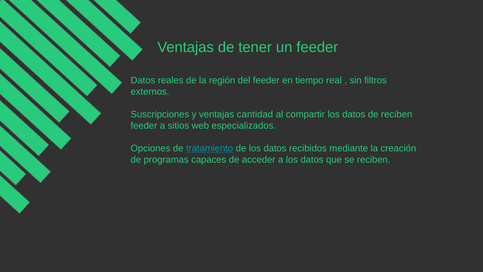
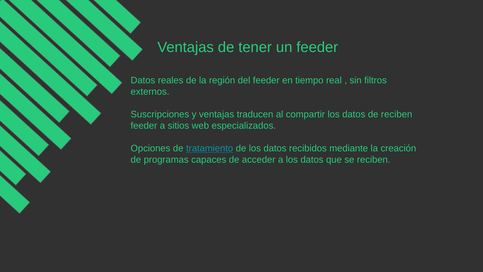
cantidad: cantidad -> traducen
